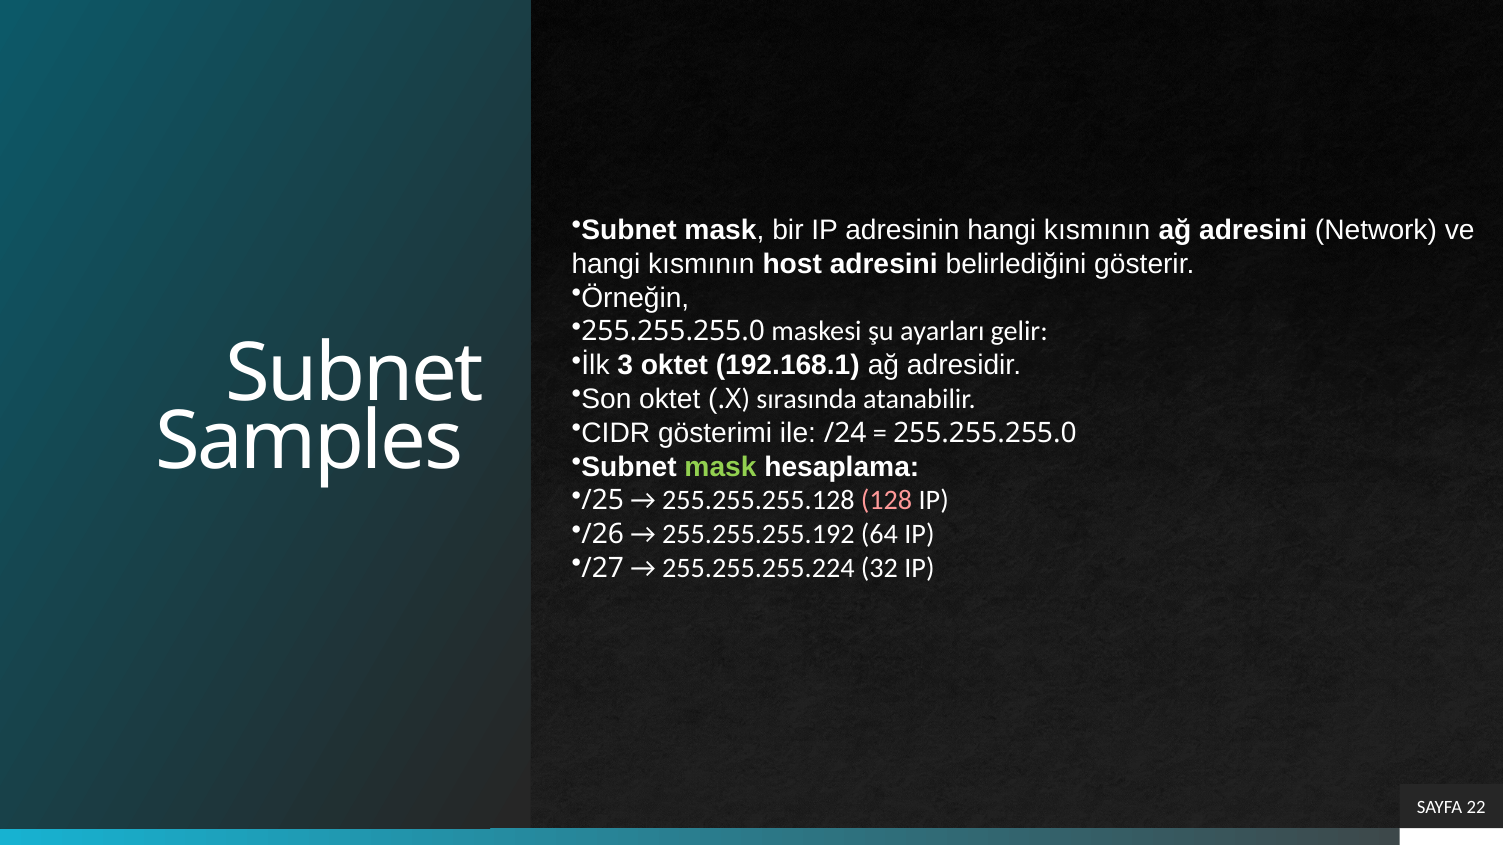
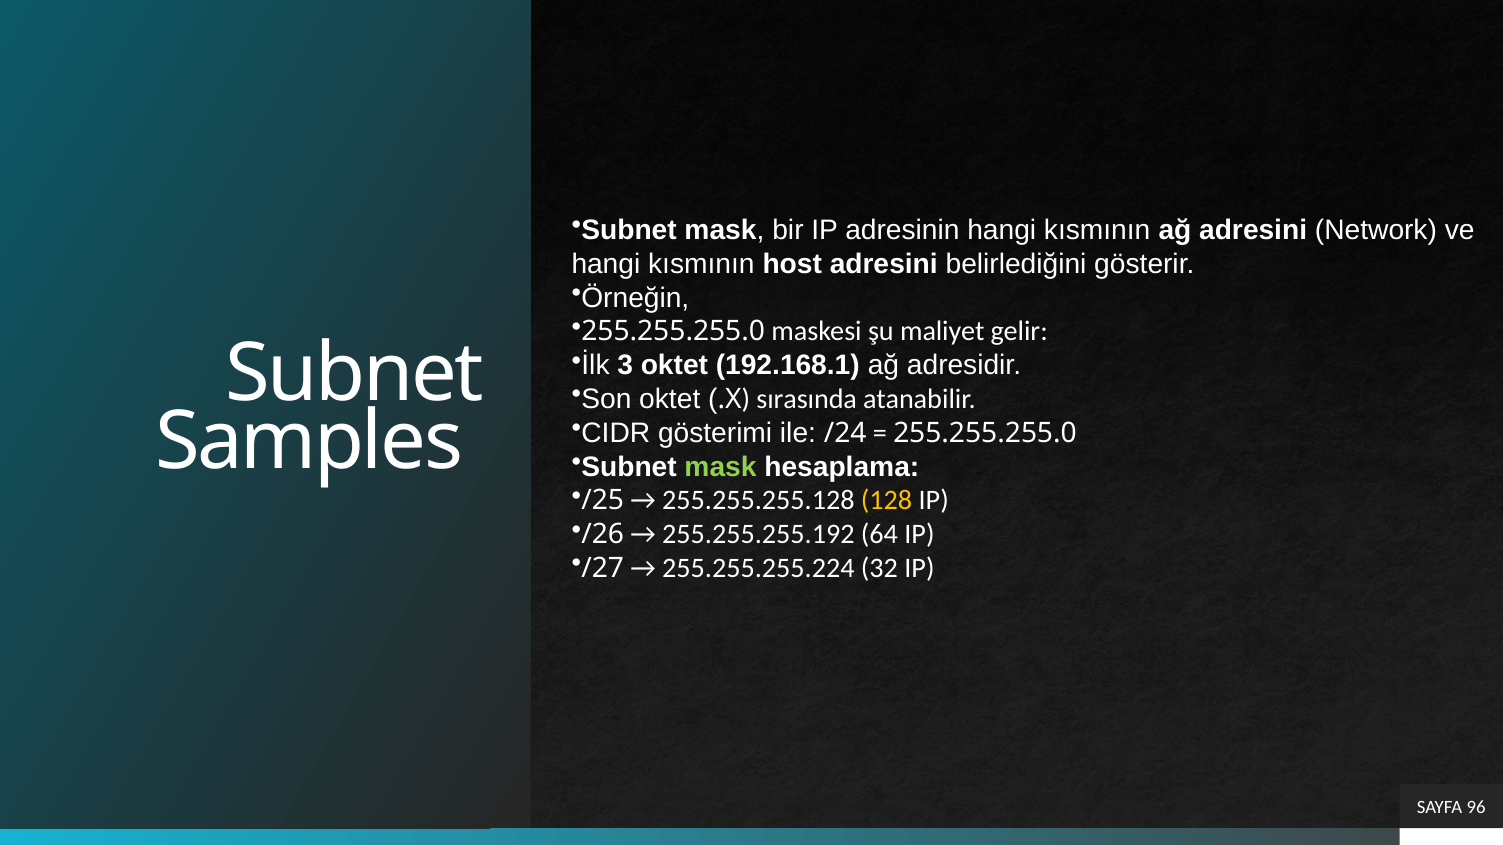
ayarları: ayarları -> maliyet
128 colour: pink -> yellow
22: 22 -> 96
